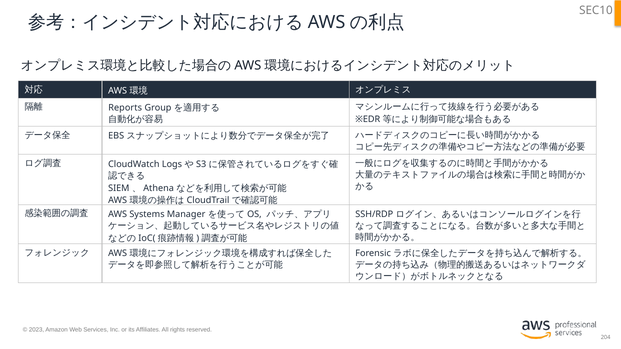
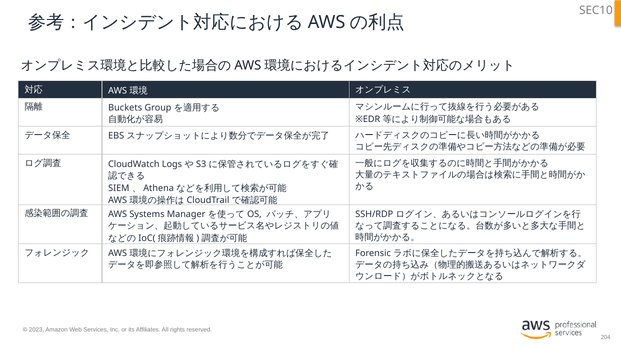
Reports: Reports -> Buckets
